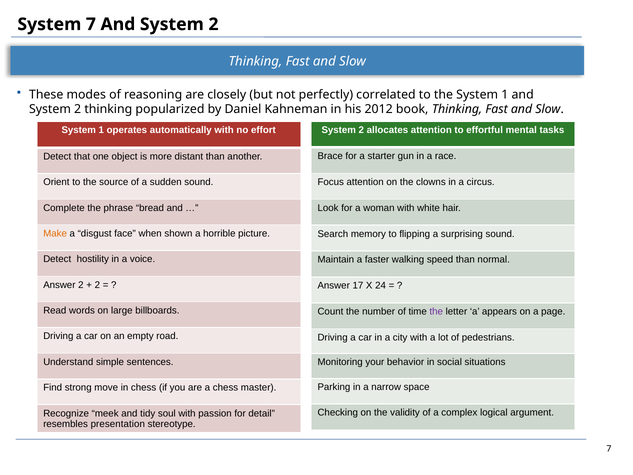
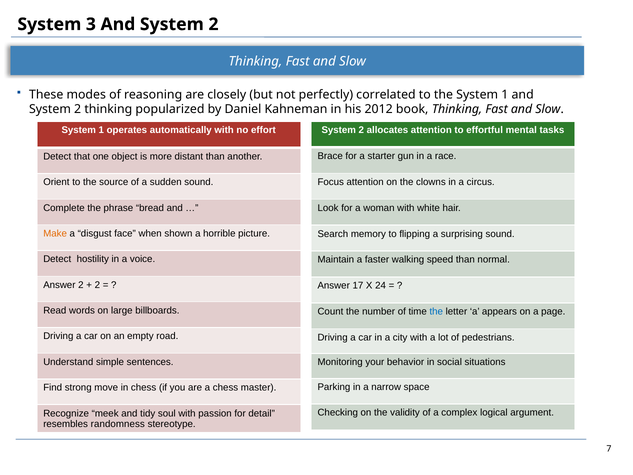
System 7: 7 -> 3
the at (436, 311) colour: purple -> blue
presentation: presentation -> randomness
